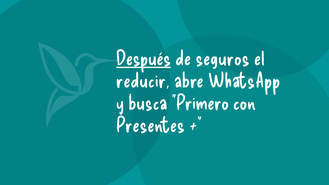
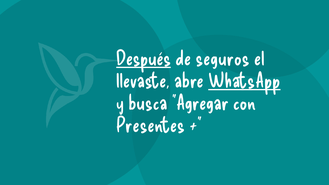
reducir: reducir -> llevaste
WhatsApp underline: none -> present
Primero: Primero -> Agregar
